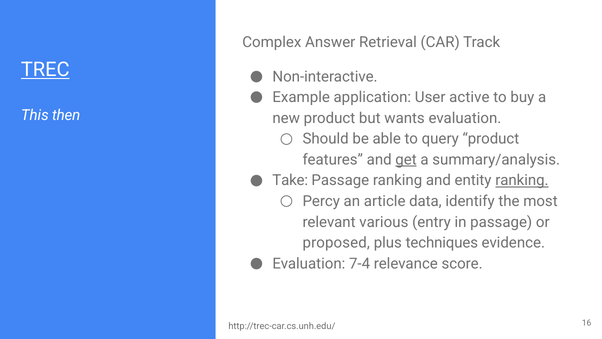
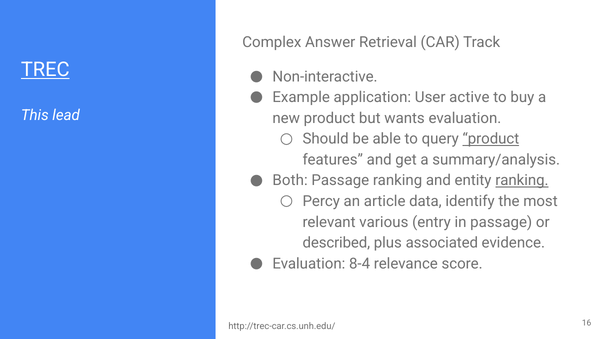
then: then -> lead
product at (491, 139) underline: none -> present
get underline: present -> none
Take: Take -> Both
proposed: proposed -> described
techniques: techniques -> associated
7-4: 7-4 -> 8-4
